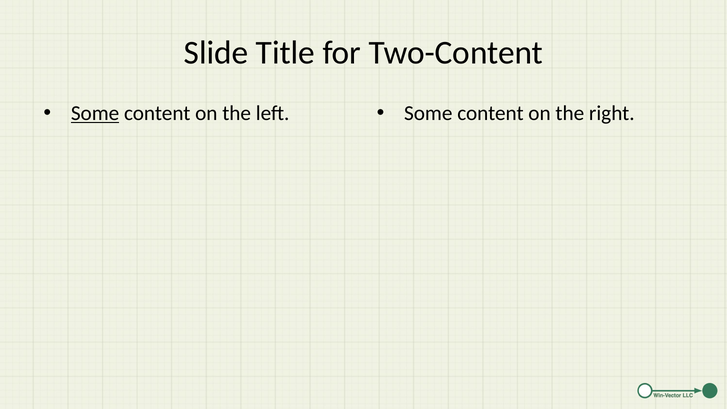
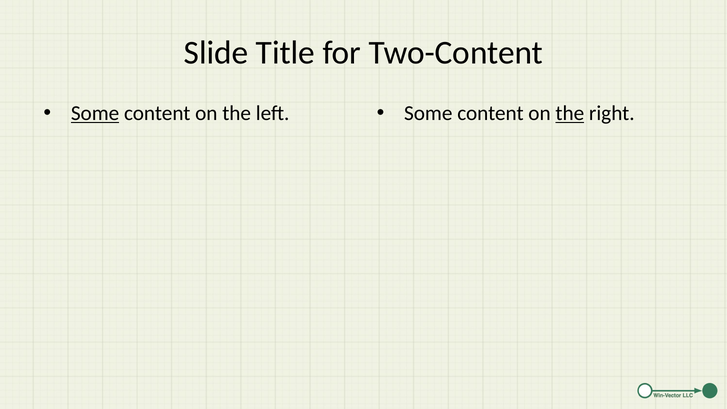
the at (570, 113) underline: none -> present
